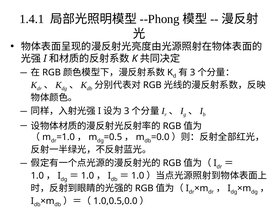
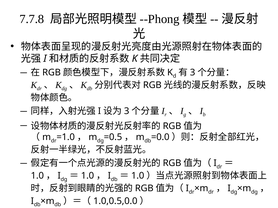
1.4.1: 1.4.1 -> 7.7.8
